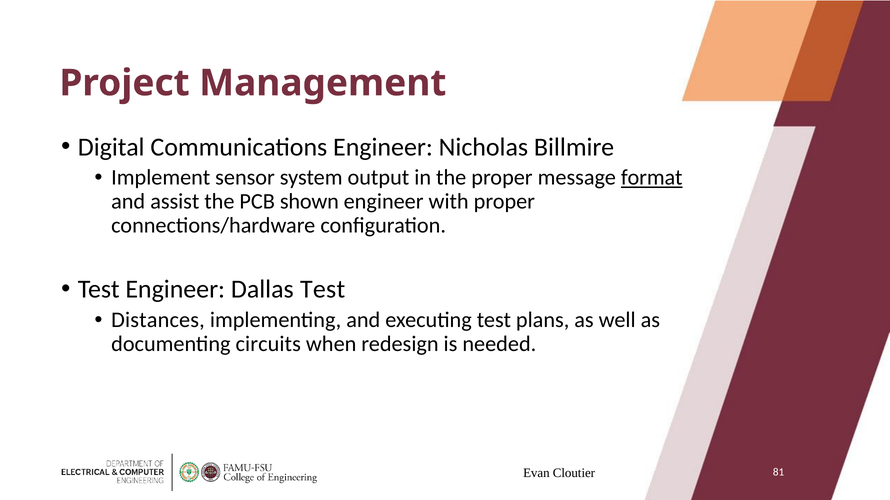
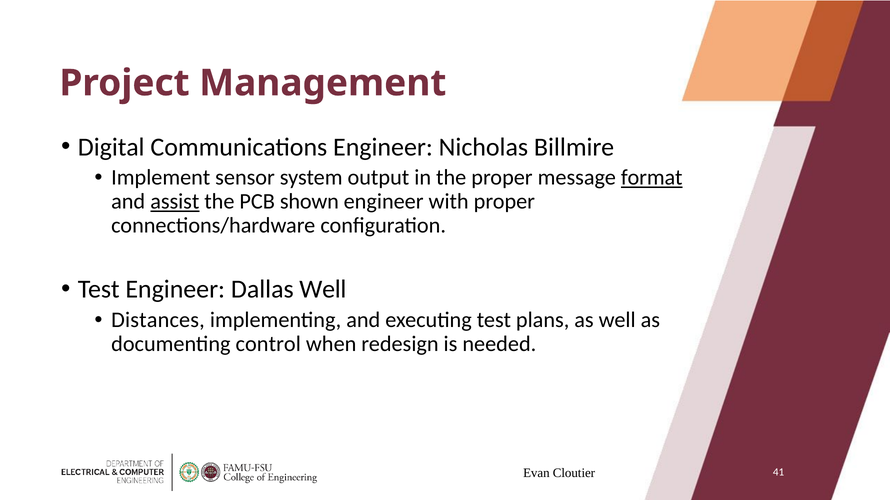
assist underline: none -> present
Dallas Test: Test -> Well
circuits: circuits -> control
81: 81 -> 41
